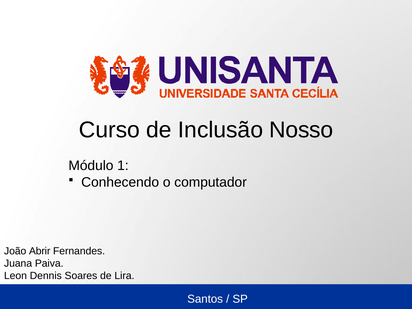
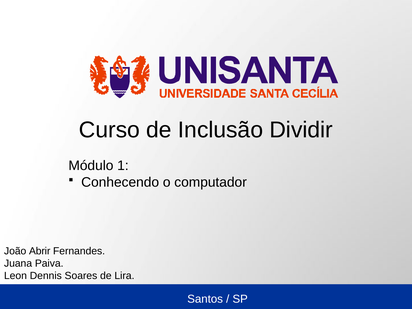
Nosso: Nosso -> Dividir
